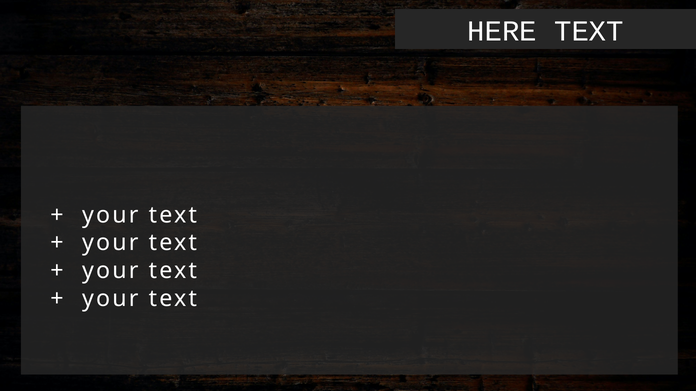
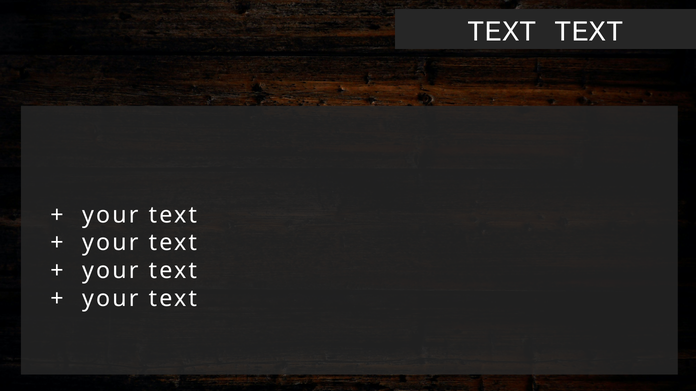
HERE at (502, 31): HERE -> TEXT
